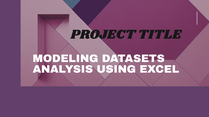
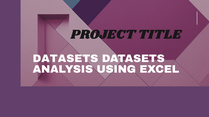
MODELING at (65, 59): MODELING -> DATASETS
